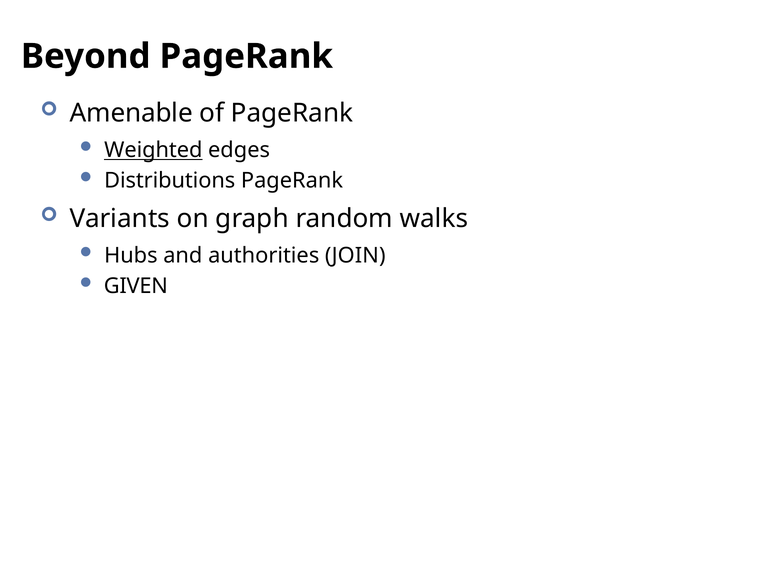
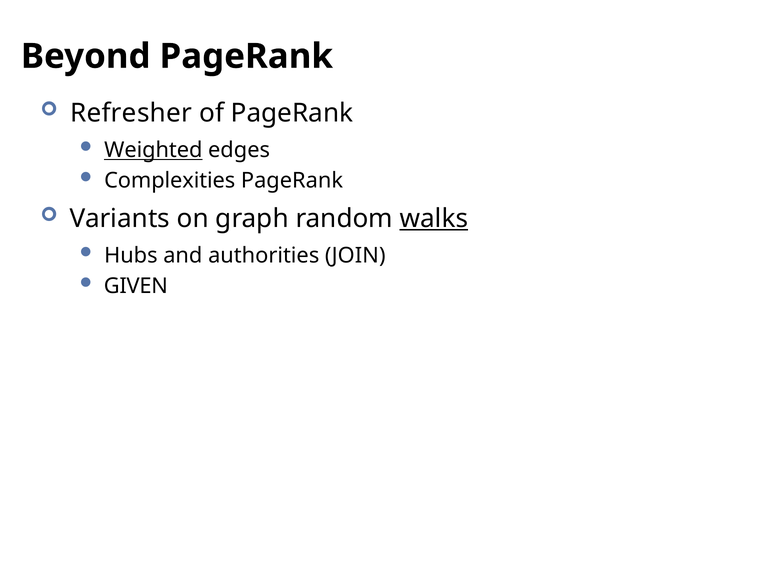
Amenable: Amenable -> Refresher
Distributions: Distributions -> Complexities
walks underline: none -> present
